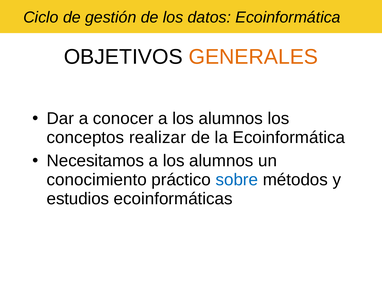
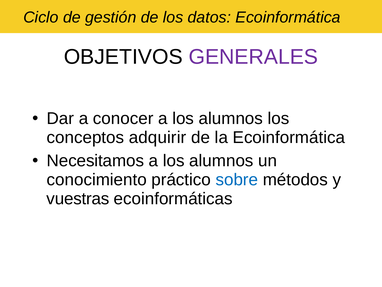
GENERALES colour: orange -> purple
realizar: realizar -> adquirir
estudios: estudios -> vuestras
